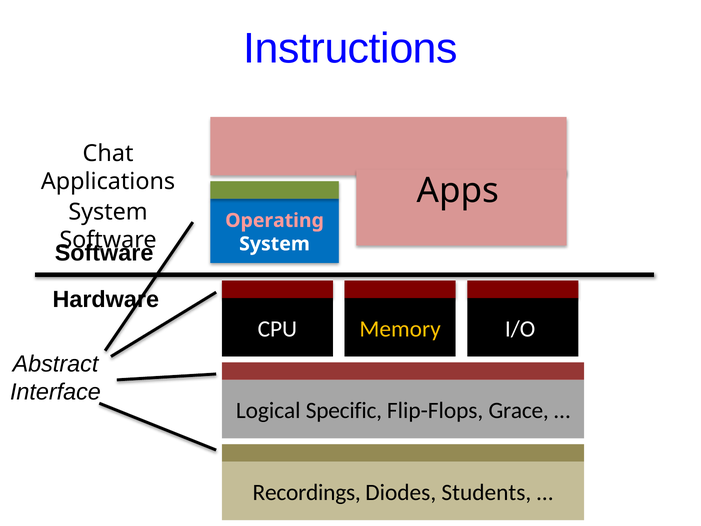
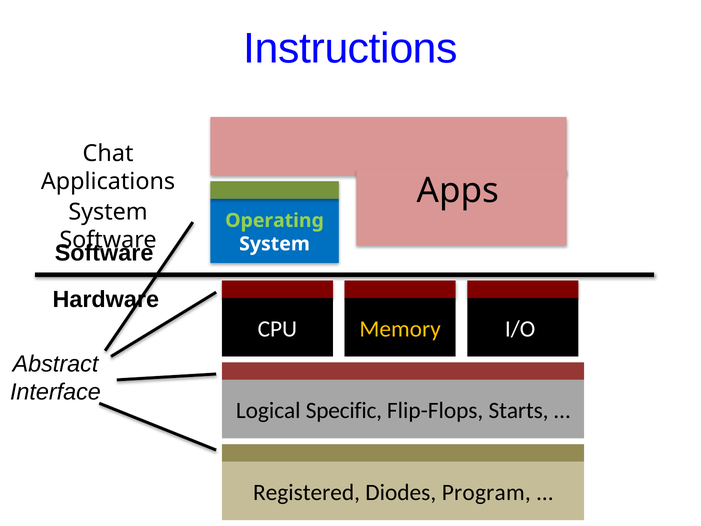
Operating colour: pink -> light green
Grace: Grace -> Starts
Recordings: Recordings -> Registered
Students: Students -> Program
